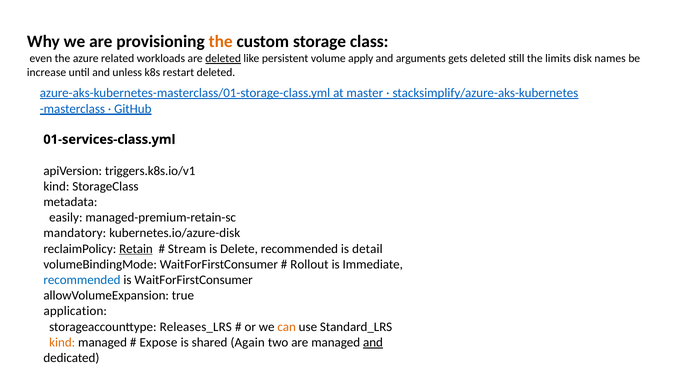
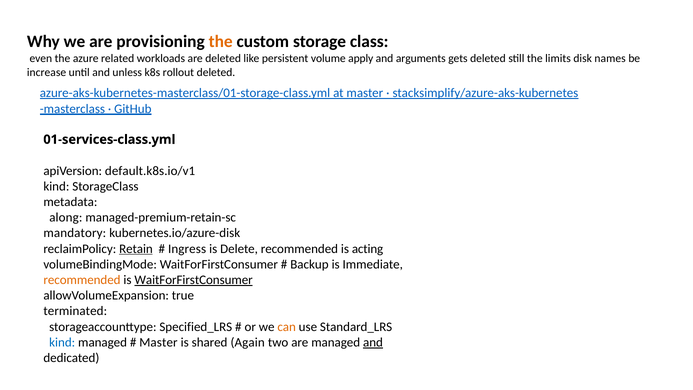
deleted at (223, 58) underline: present -> none
restart: restart -> rollout
triggers.k8s.io/v1: triggers.k8s.io/v1 -> default.k8s.io/v1
easily: easily -> along
Stream: Stream -> Ingress
detail: detail -> acting
Rollout: Rollout -> Backup
recommended at (82, 280) colour: blue -> orange
WaitForFirstConsumer at (194, 280) underline: none -> present
application: application -> terminated
Releases_LRS: Releases_LRS -> Specified_LRS
kind at (62, 342) colour: orange -> blue
Expose at (158, 342): Expose -> Master
